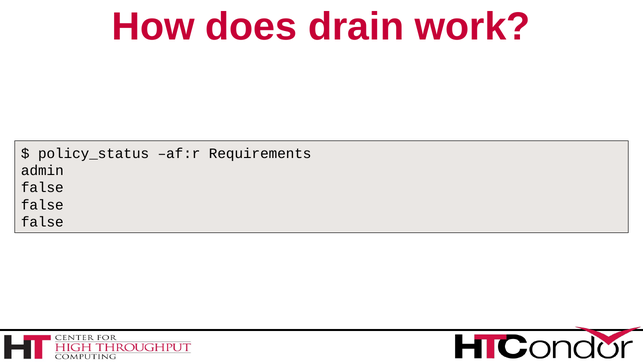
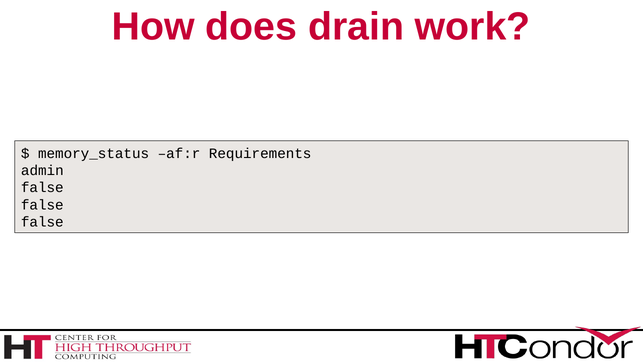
policy_status: policy_status -> memory_status
